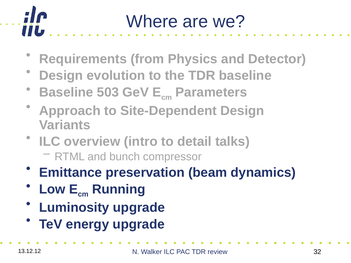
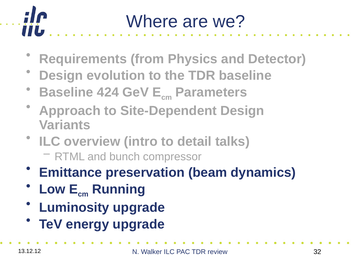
503: 503 -> 424
